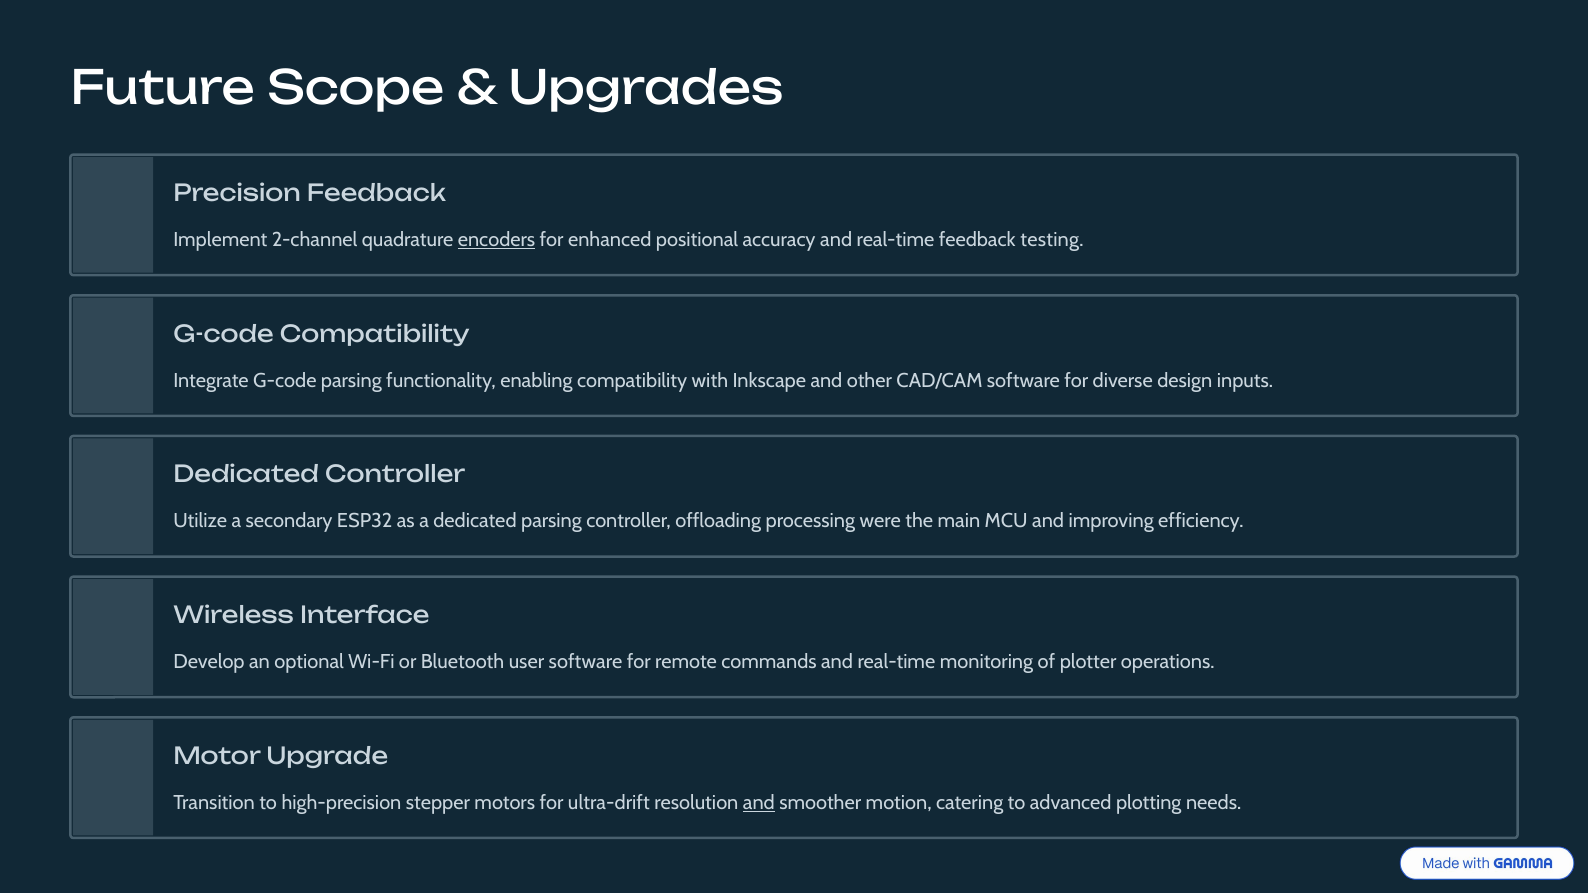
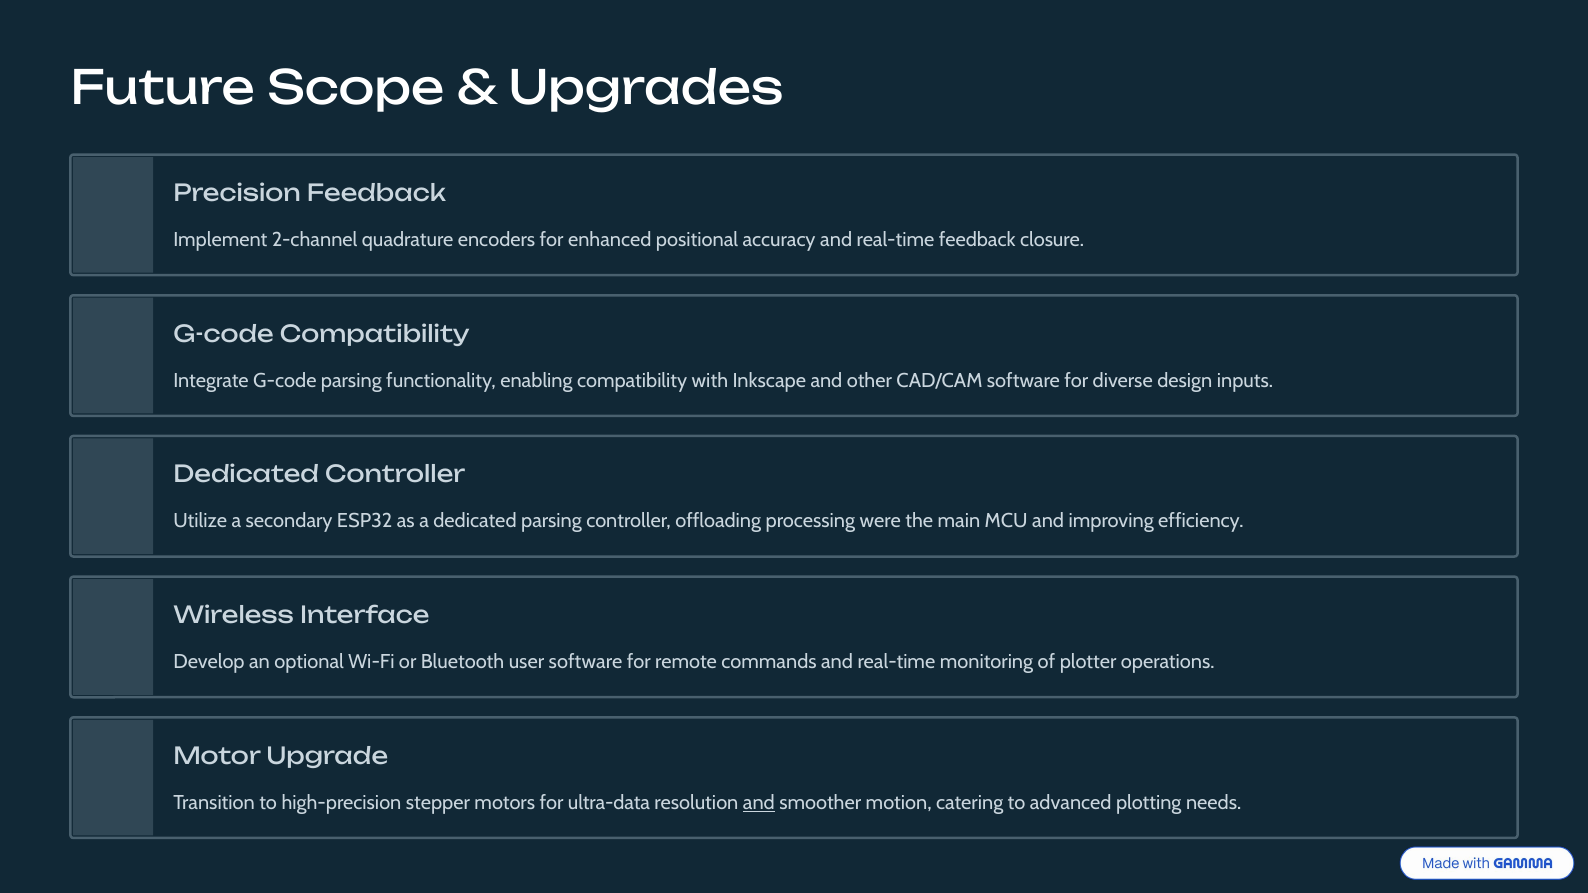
encoders underline: present -> none
testing: testing -> closure
ultra-drift: ultra-drift -> ultra-data
